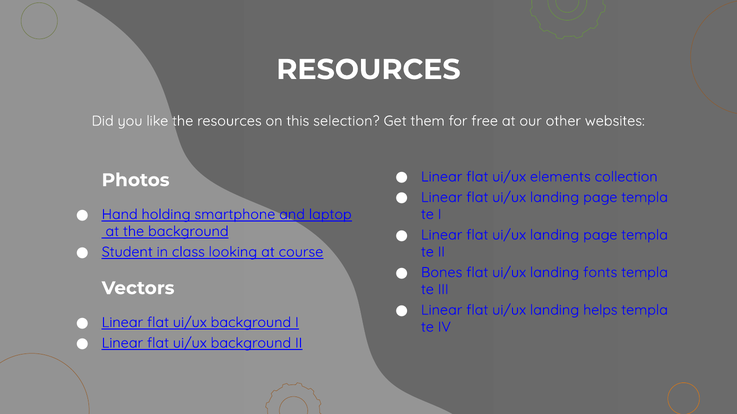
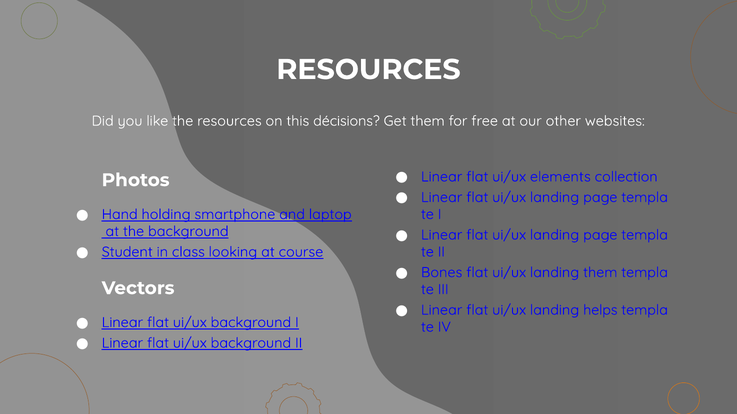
selection: selection -> décisions
landing fonts: fonts -> them
